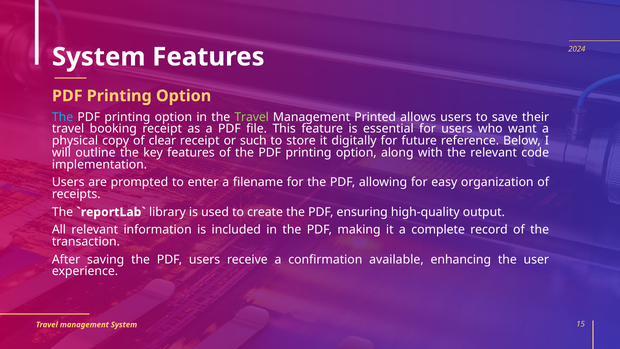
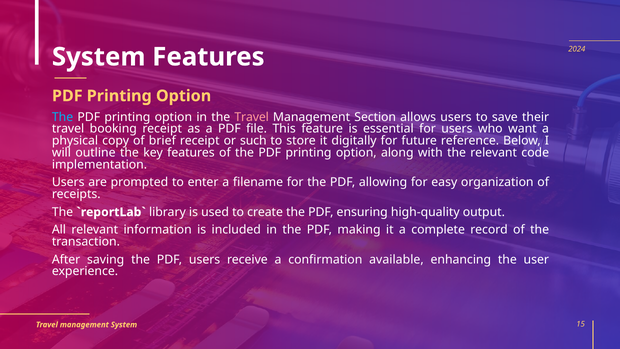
Travel at (252, 117) colour: light green -> pink
Printed: Printed -> Section
clear: clear -> brief
